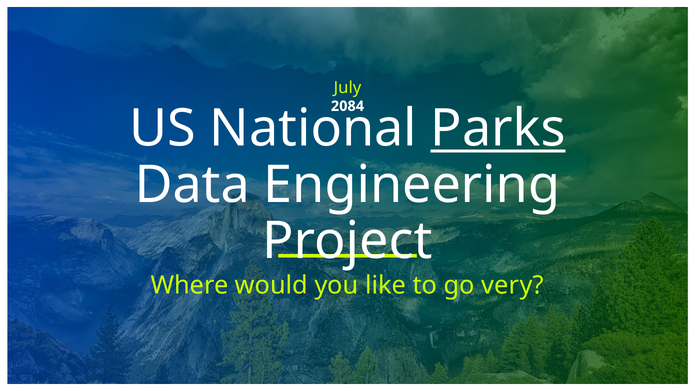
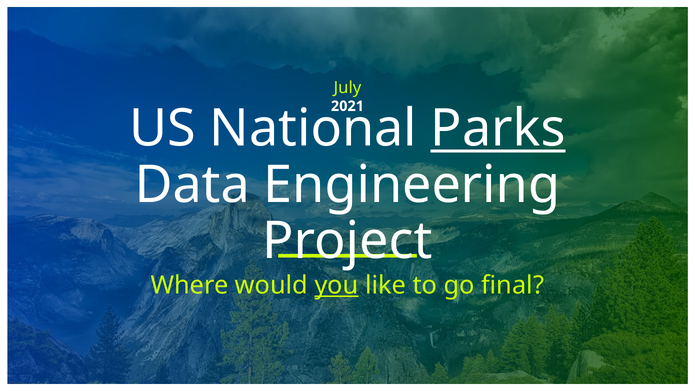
2084: 2084 -> 2021
you underline: none -> present
very: very -> final
